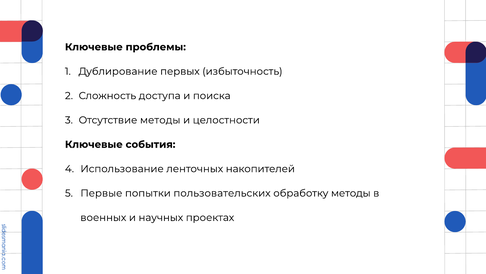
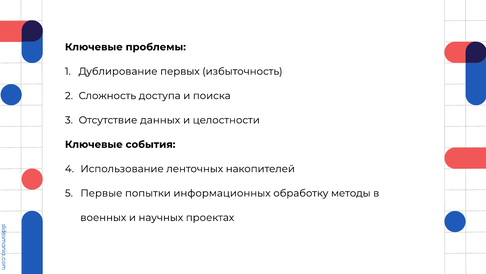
Отсутствие методы: методы -> данных
пользовательских: пользовательских -> информационных
